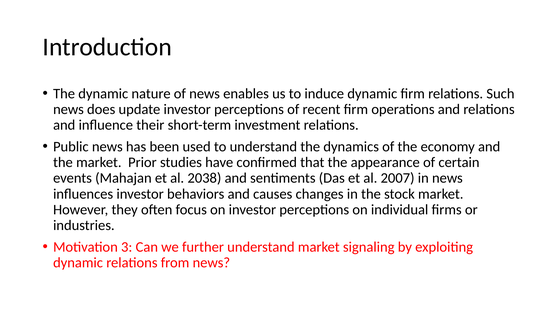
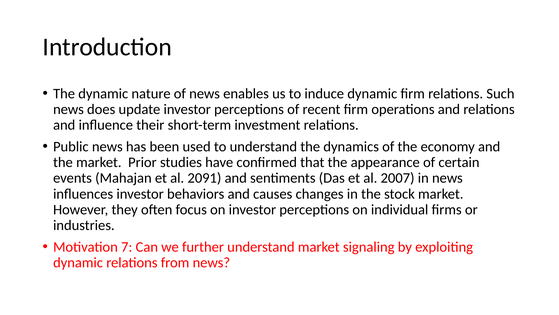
2038: 2038 -> 2091
3: 3 -> 7
